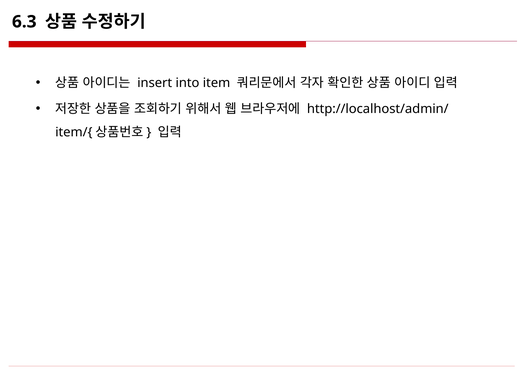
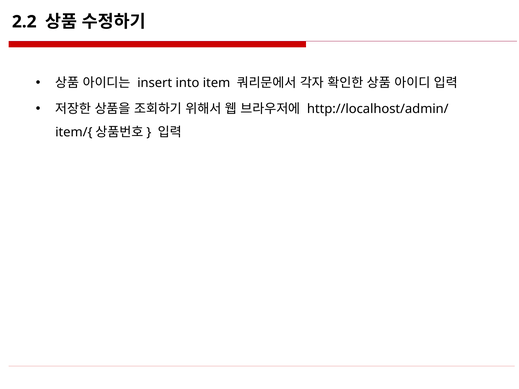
6.3: 6.3 -> 2.2
